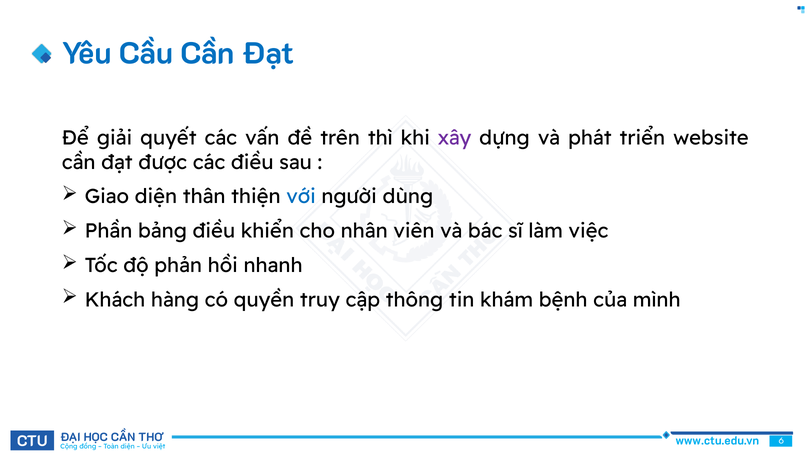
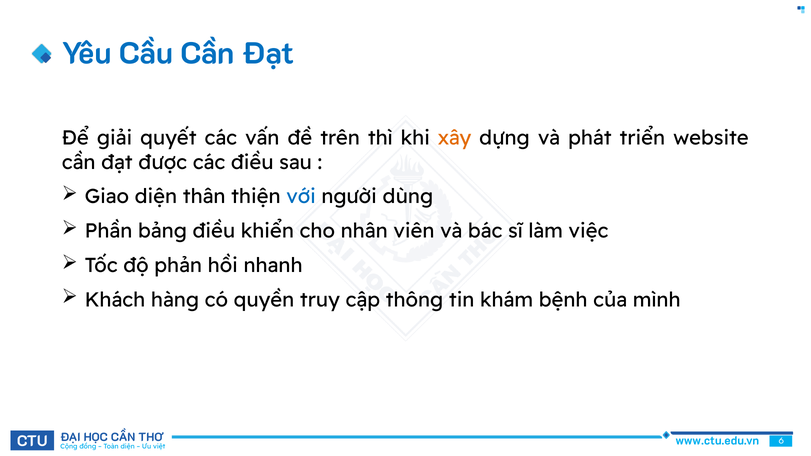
xây colour: purple -> orange
